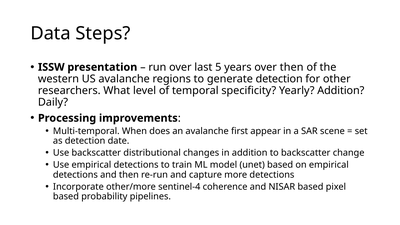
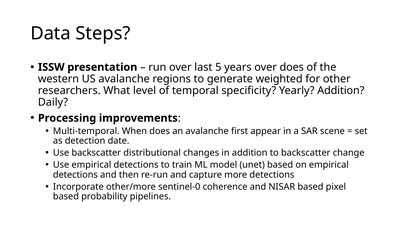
over then: then -> does
generate detection: detection -> weighted
sentinel-4: sentinel-4 -> sentinel-0
